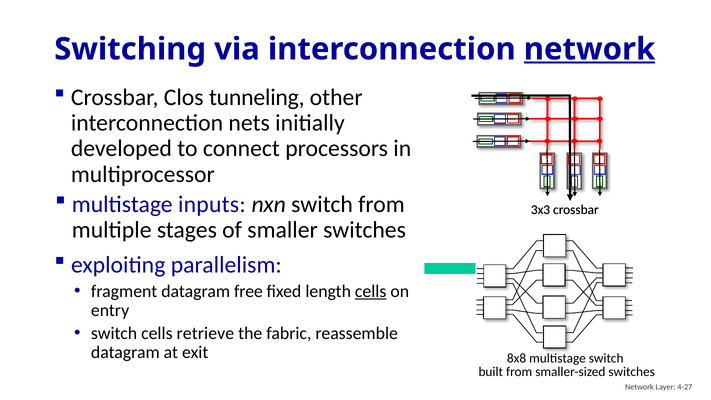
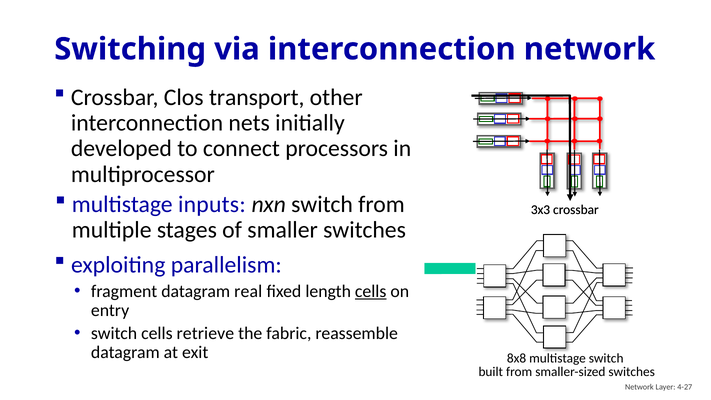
network at (590, 49) underline: present -> none
tunneling: tunneling -> transport
free: free -> real
